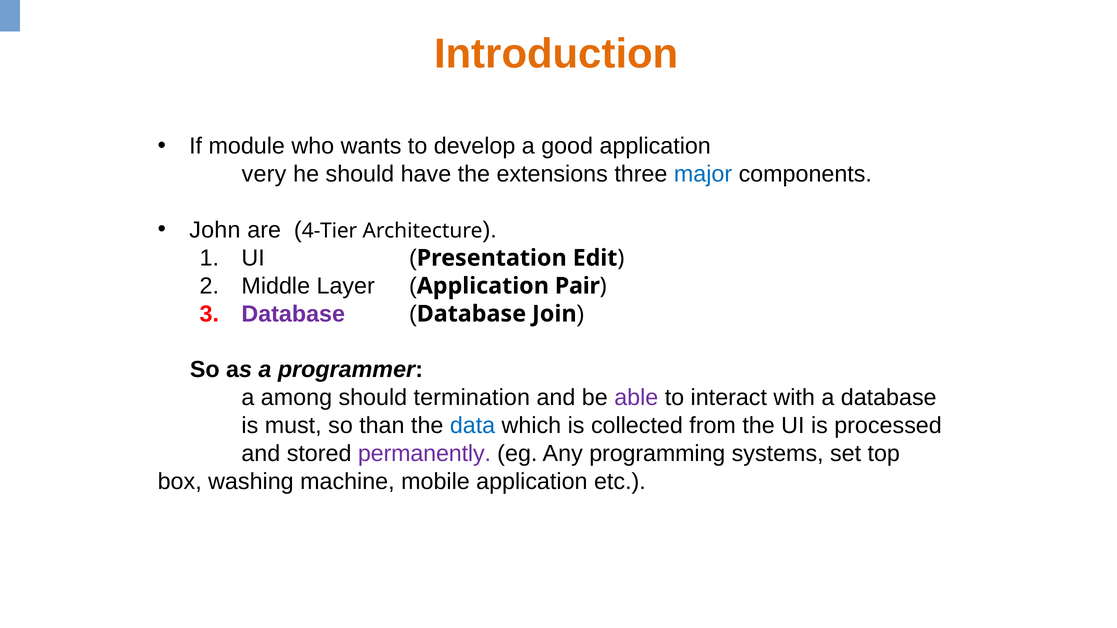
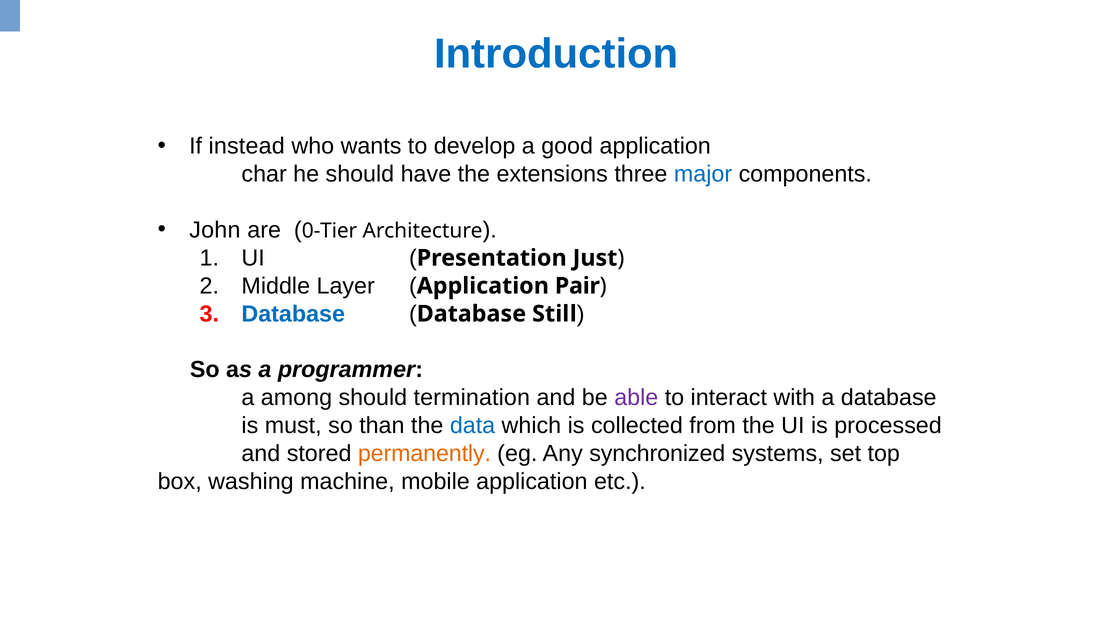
Introduction colour: orange -> blue
module: module -> instead
very: very -> char
4-Tier: 4-Tier -> 0-Tier
Edit: Edit -> Just
Database at (293, 314) colour: purple -> blue
Join: Join -> Still
permanently colour: purple -> orange
programming: programming -> synchronized
